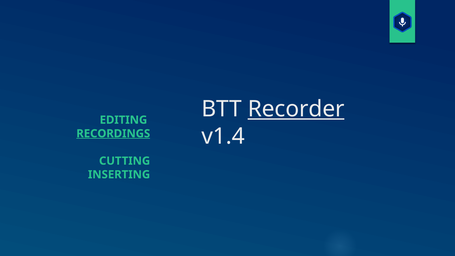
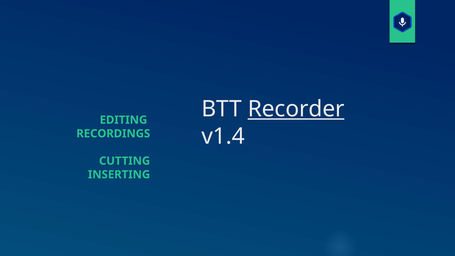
RECORDINGS underline: present -> none
